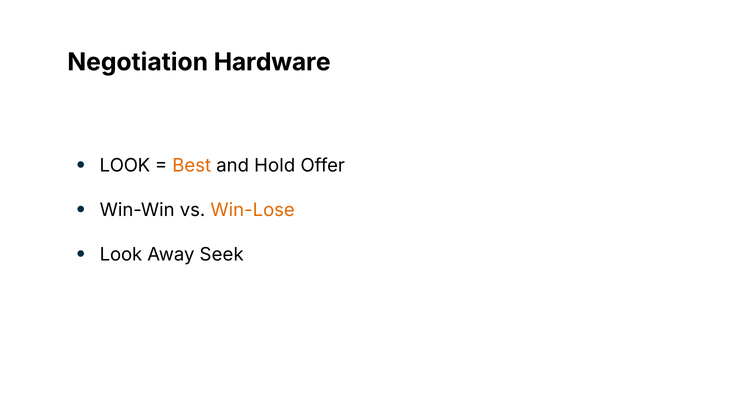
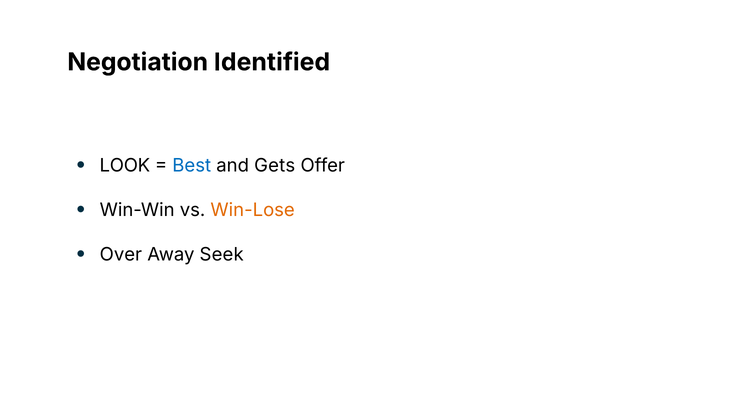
Hardware: Hardware -> Identified
Best colour: orange -> blue
Hold: Hold -> Gets
Look at (121, 254): Look -> Over
